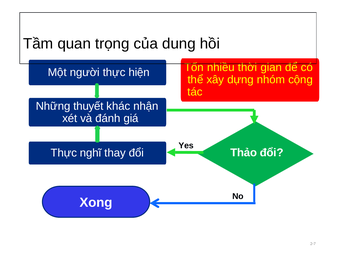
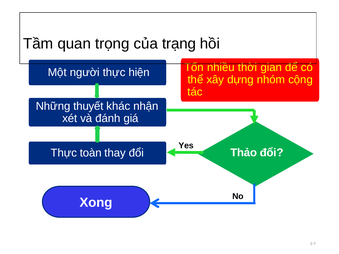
dung: dung -> trạng
nghĩ: nghĩ -> toàn
